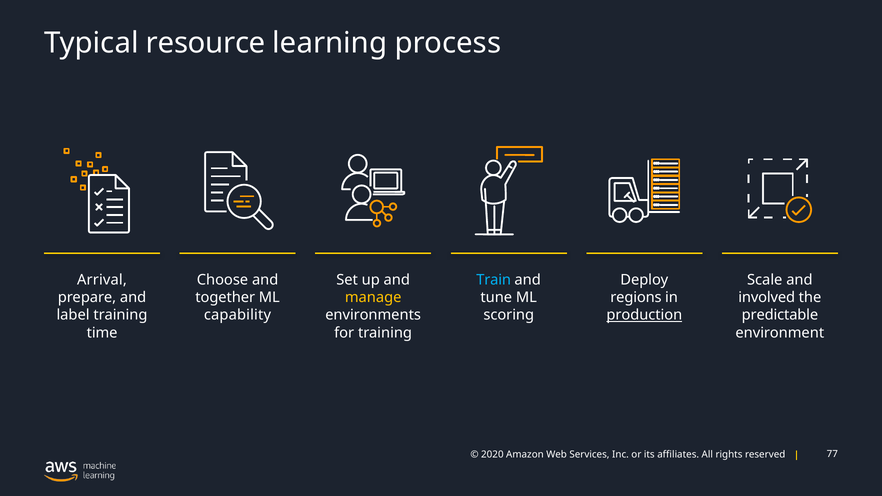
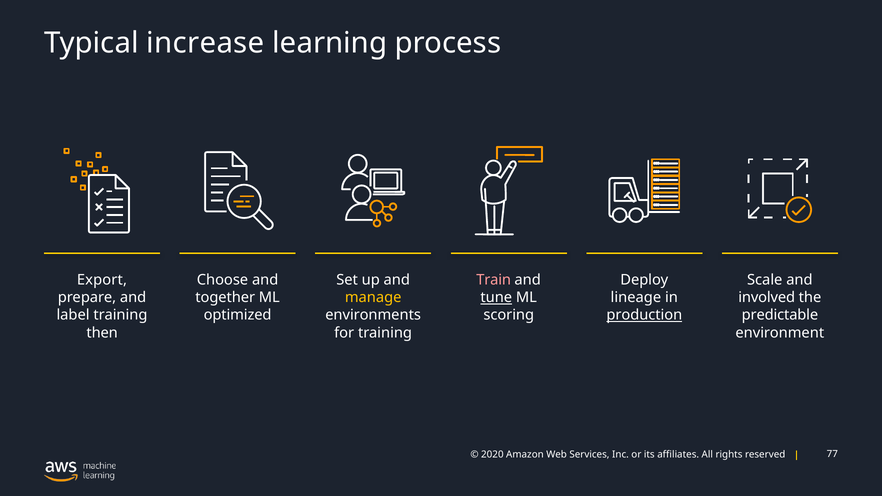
resource: resource -> increase
Arrival: Arrival -> Export
Train colour: light blue -> pink
tune underline: none -> present
regions: regions -> lineage
capability: capability -> optimized
time: time -> then
